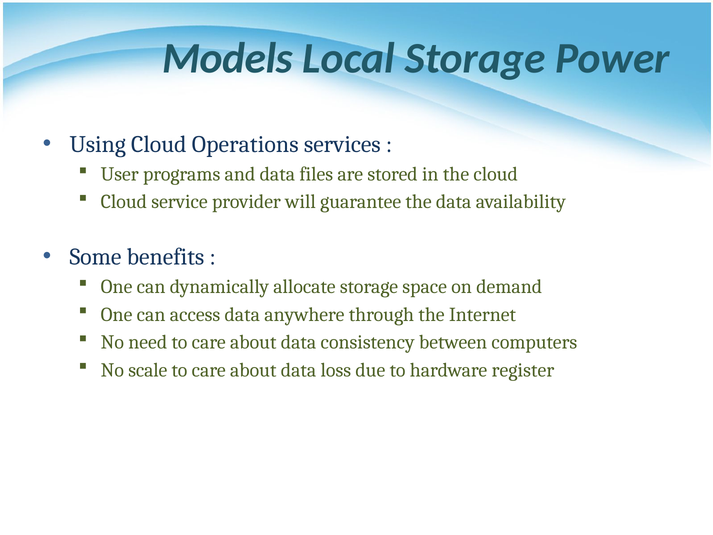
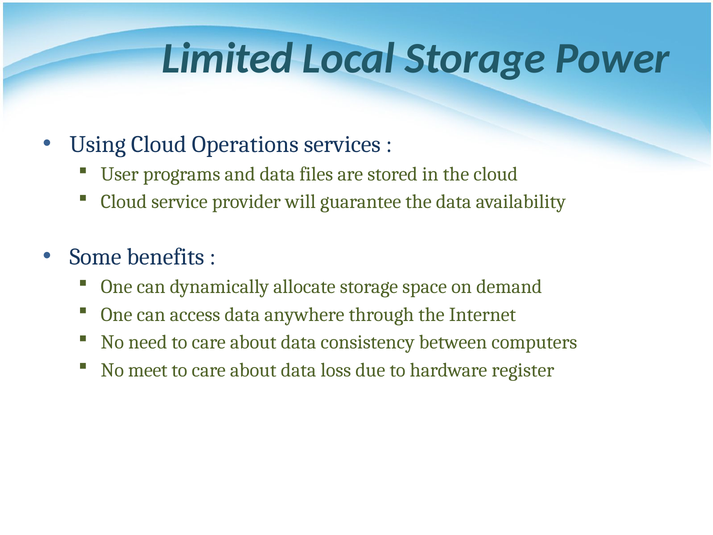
Models: Models -> Limited
scale: scale -> meet
